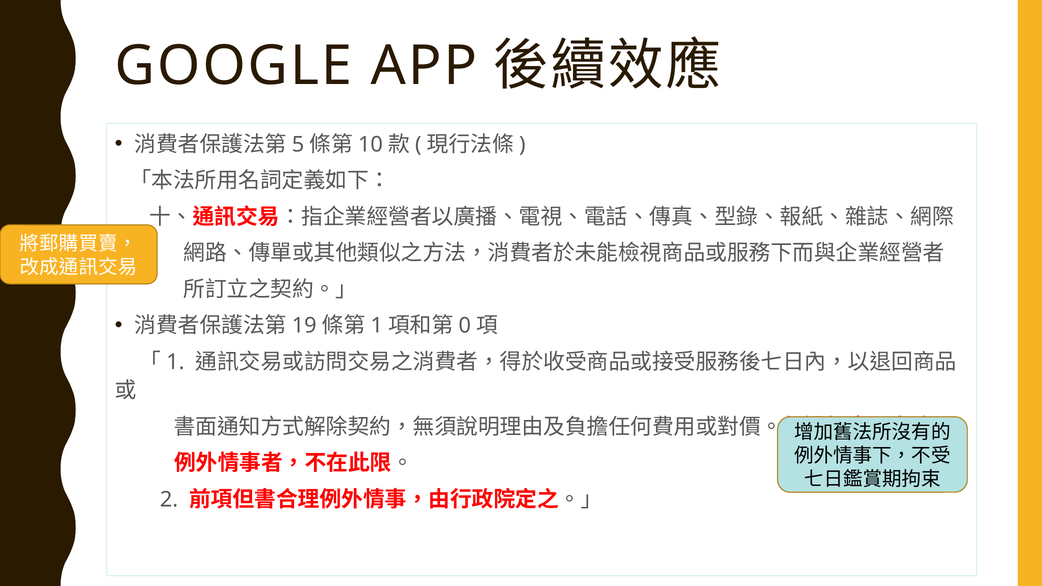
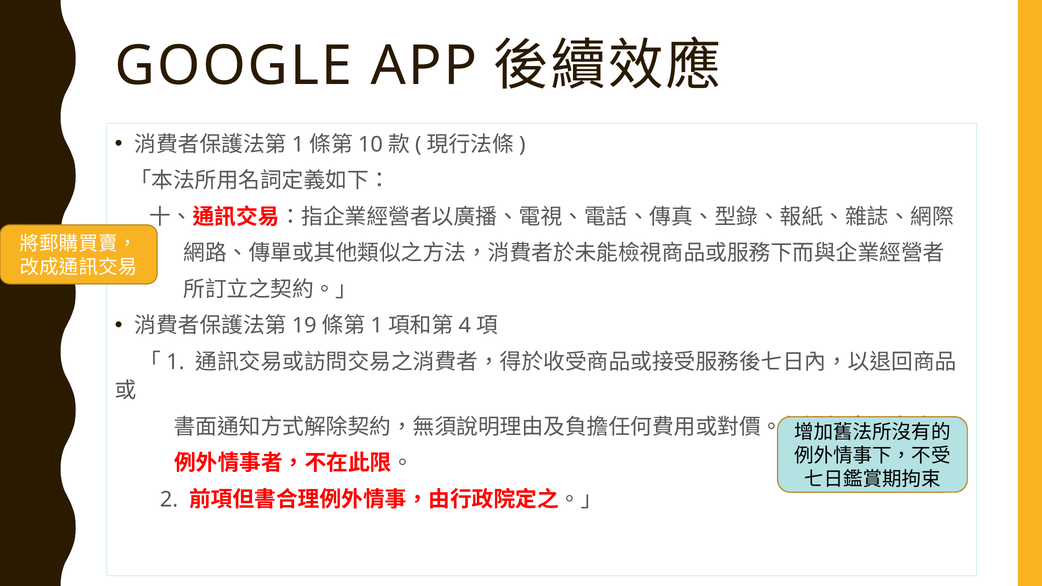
5 at (298, 144): 5 -> 1
0: 0 -> 4
